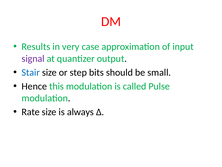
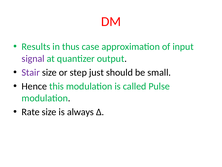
very: very -> thus
Stair colour: blue -> purple
bits: bits -> just
